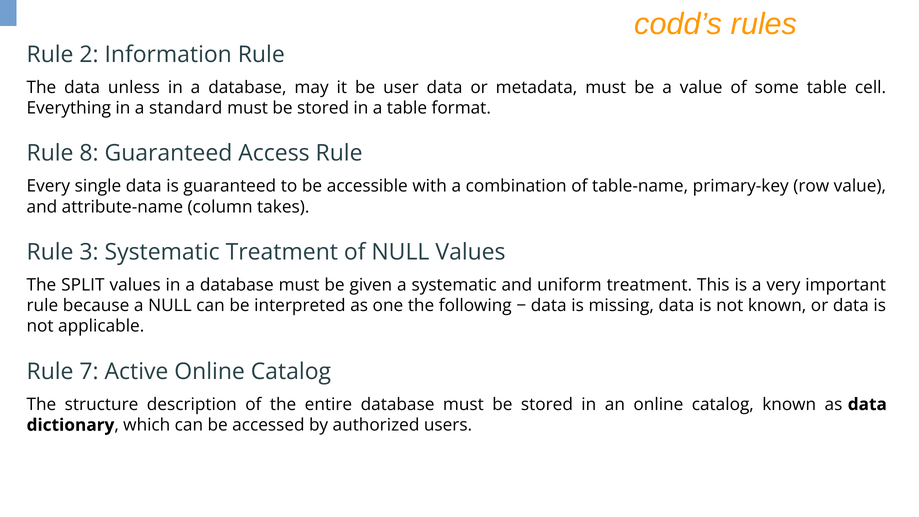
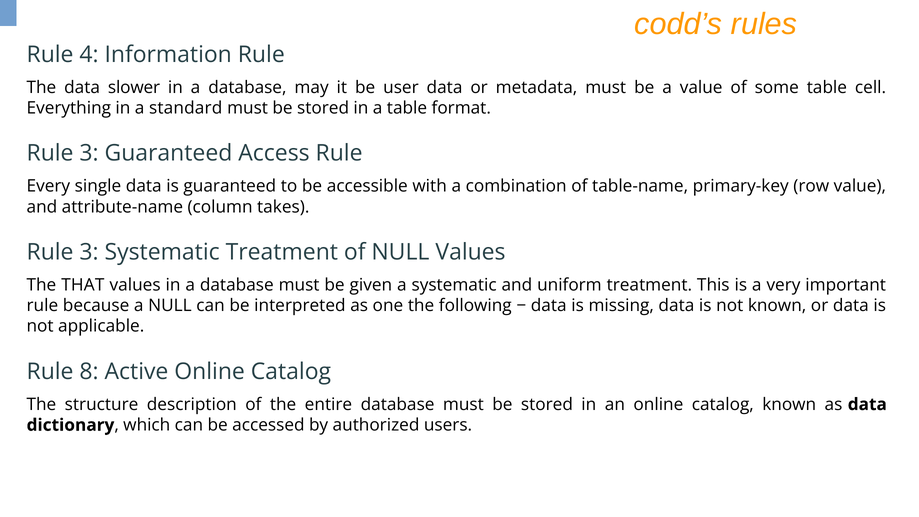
2: 2 -> 4
unless: unless -> slower
8 at (89, 153): 8 -> 3
SPLIT: SPLIT -> THAT
7: 7 -> 8
